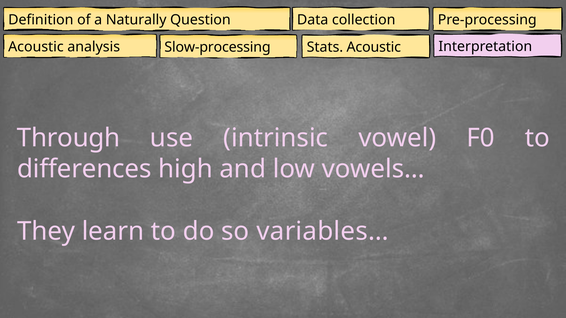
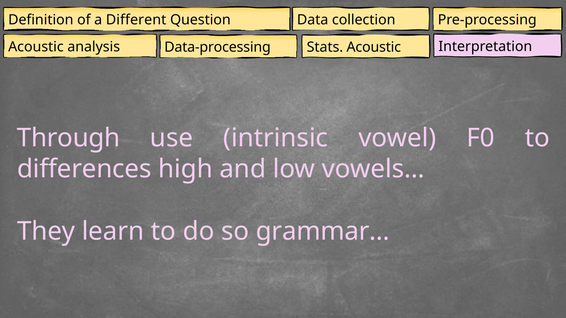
Naturally: Naturally -> Different
Slow-processing: Slow-processing -> Data-processing
variables…: variables… -> grammar…
